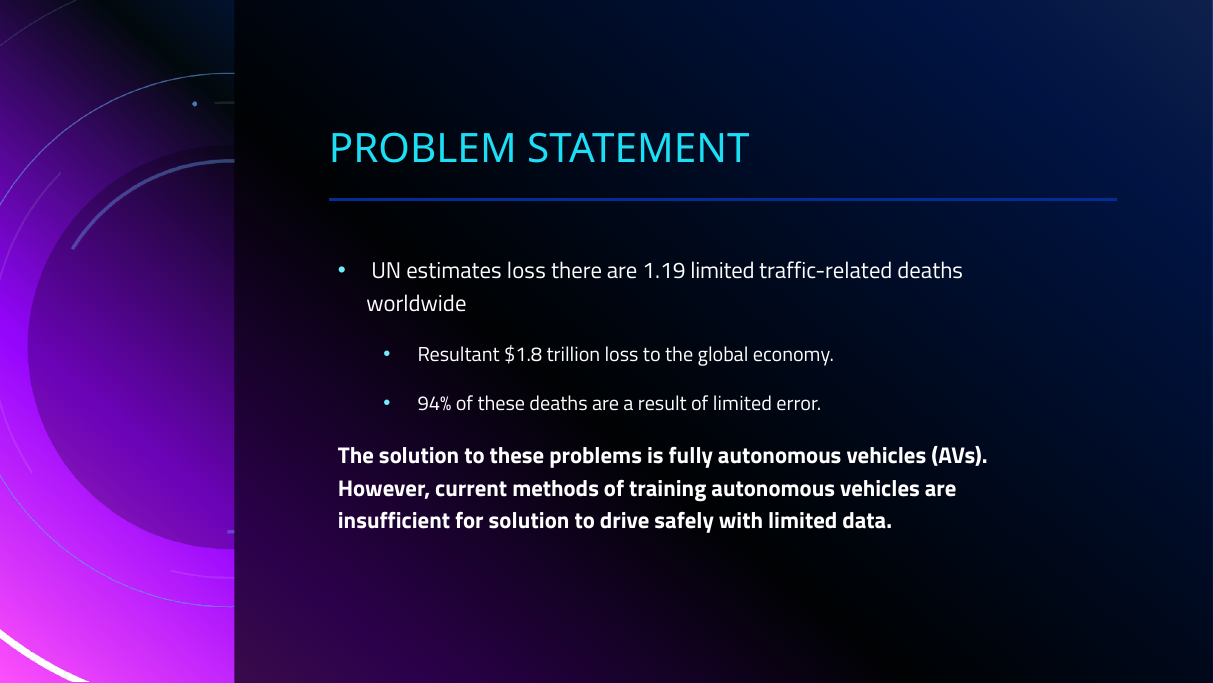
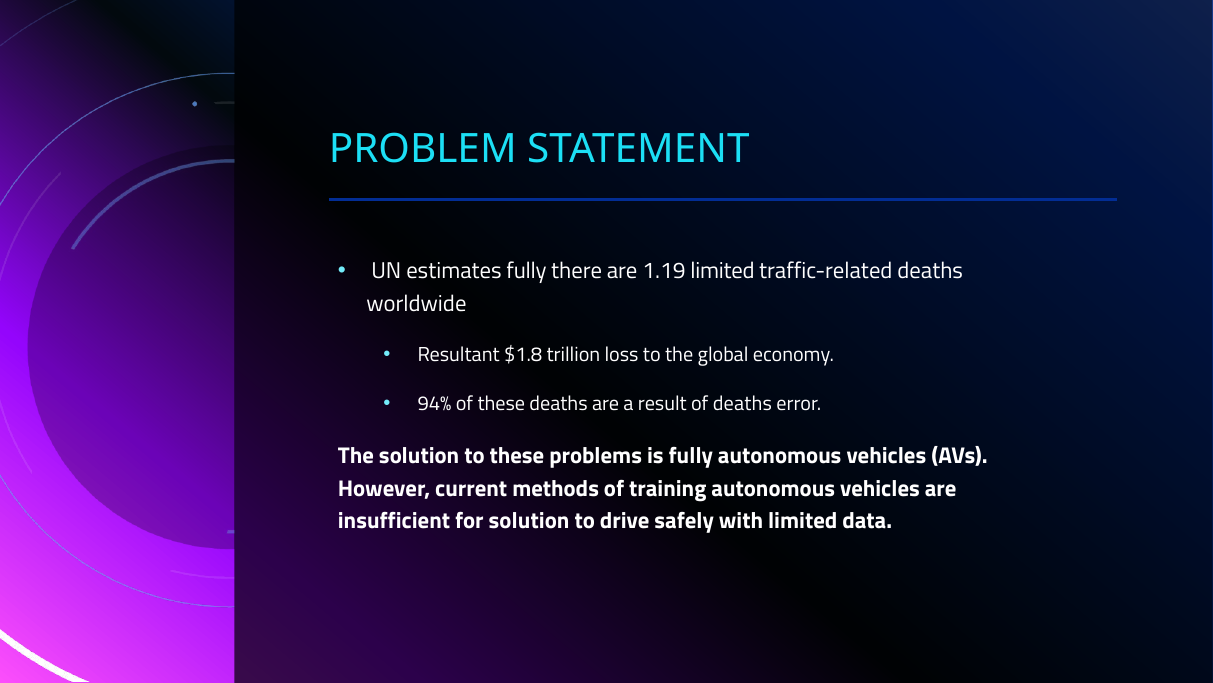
estimates loss: loss -> fully
of limited: limited -> deaths
